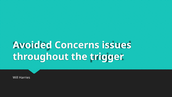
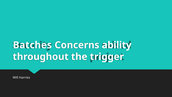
Avoided: Avoided -> Batches
issues: issues -> ability
